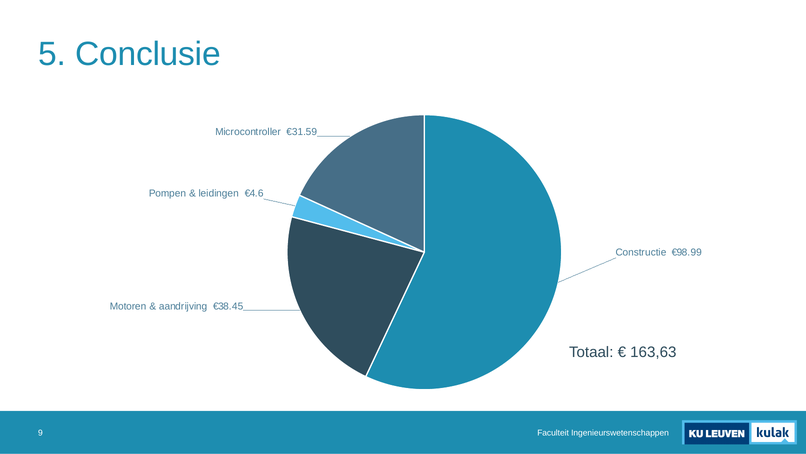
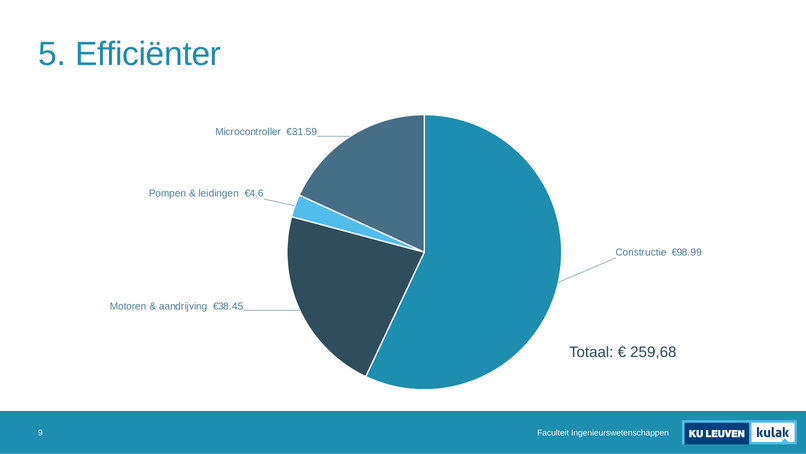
Conclusie: Conclusie -> Efficiënter
163,63: 163,63 -> 259,68
